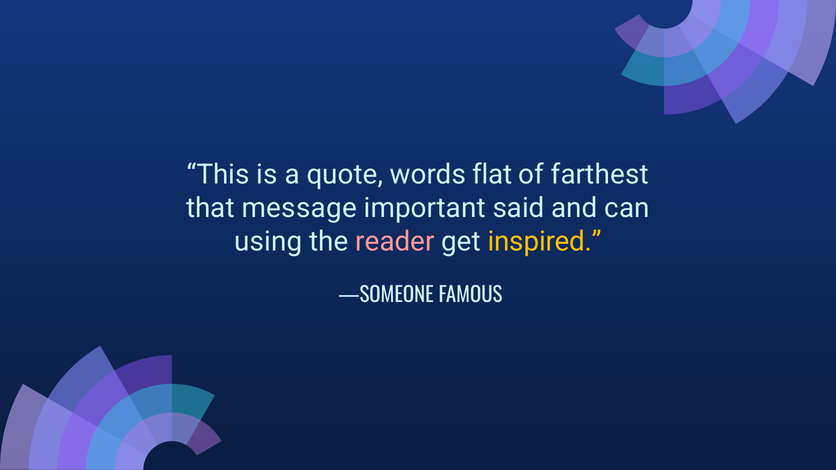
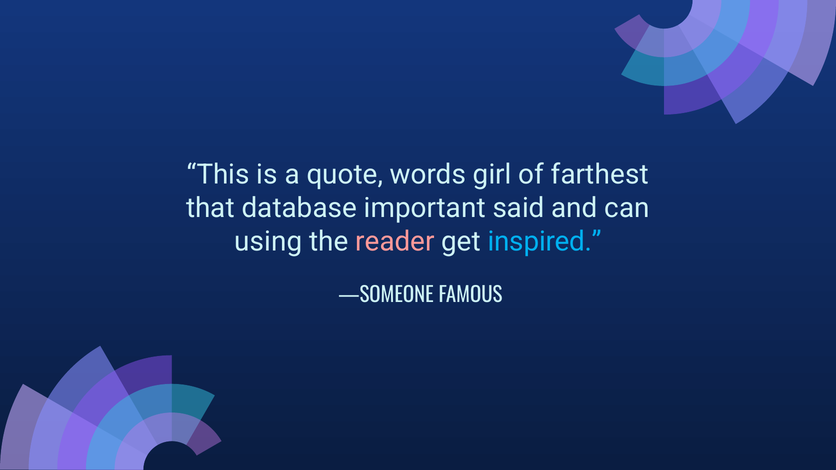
flat: flat -> girl
message: message -> database
inspired colour: yellow -> light blue
